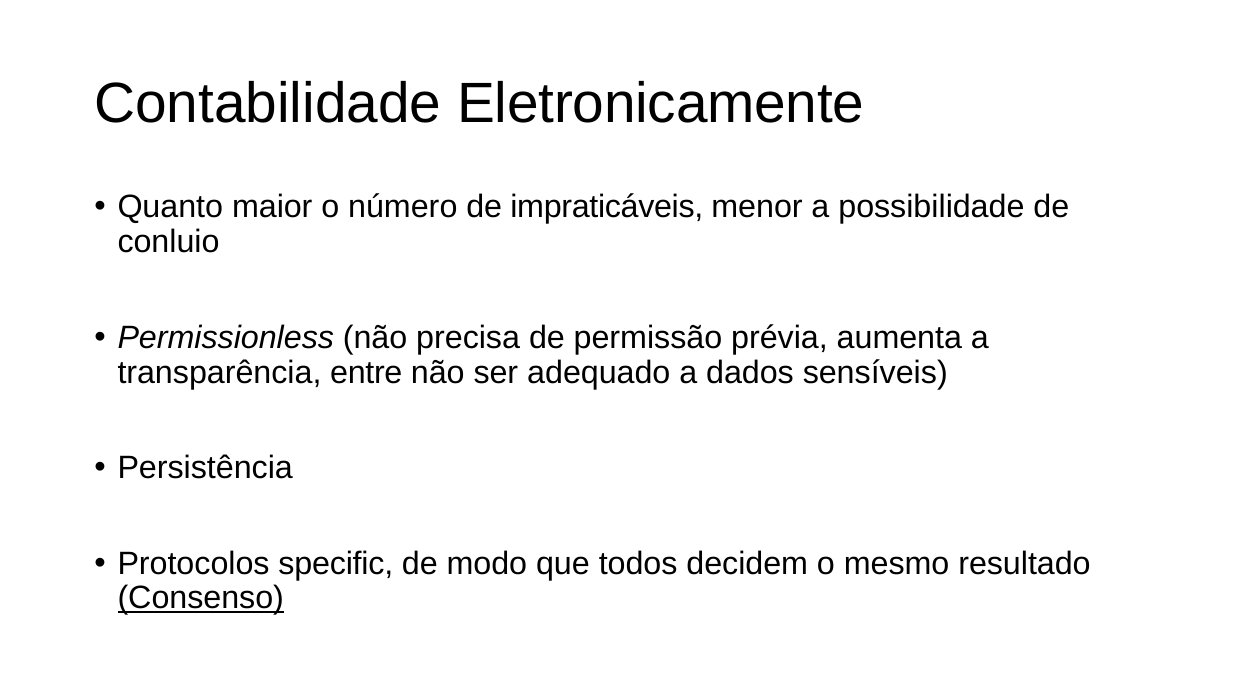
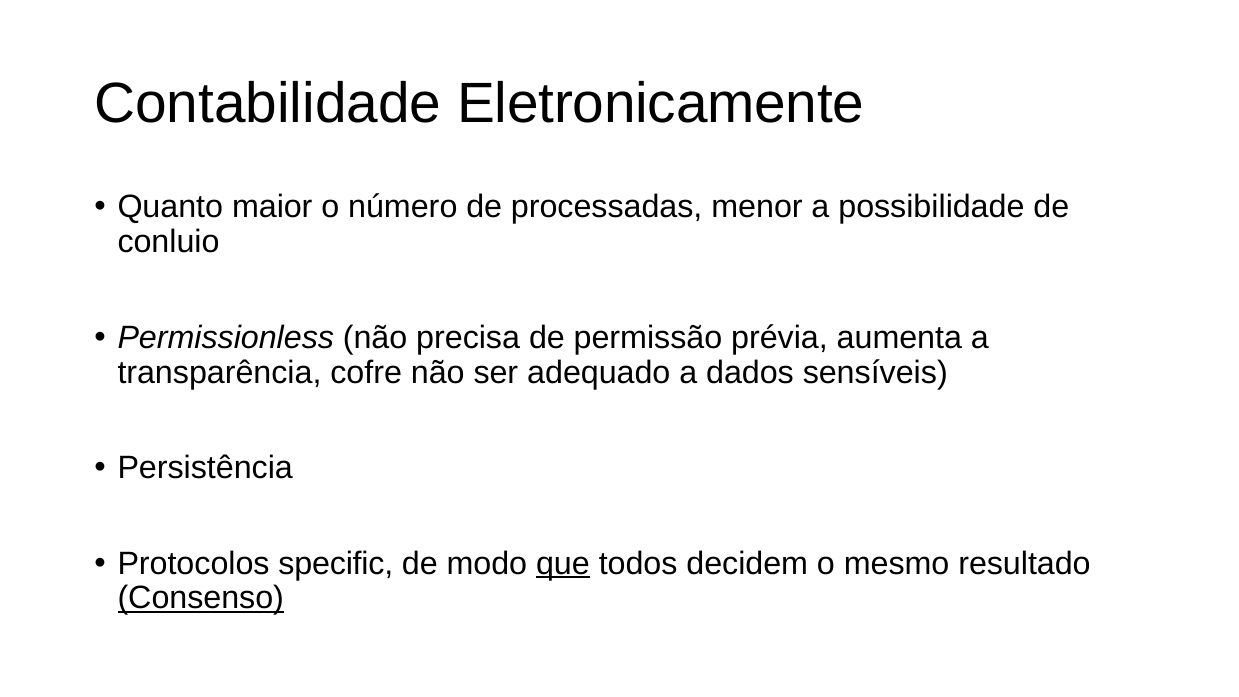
impraticáveis: impraticáveis -> processadas
entre: entre -> cofre
que underline: none -> present
